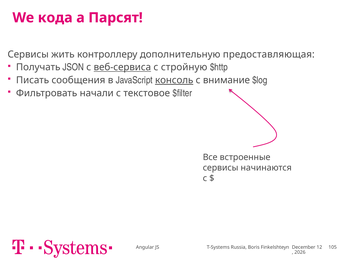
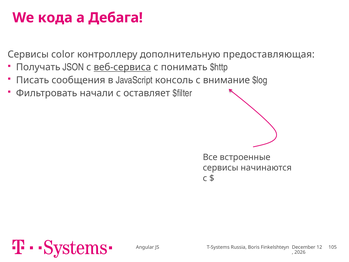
Парсят: Парсят -> Дебага
жить: жить -> color
стройную: стройную -> понимать
консоль underline: present -> none
текстовое: текстовое -> оставляет
